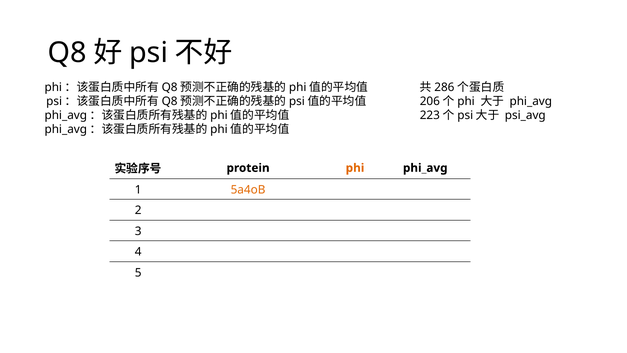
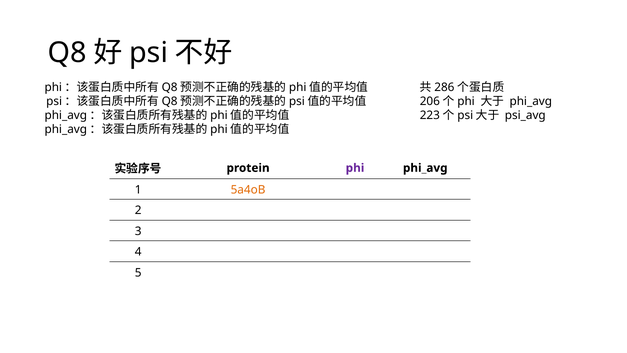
phi colour: orange -> purple
